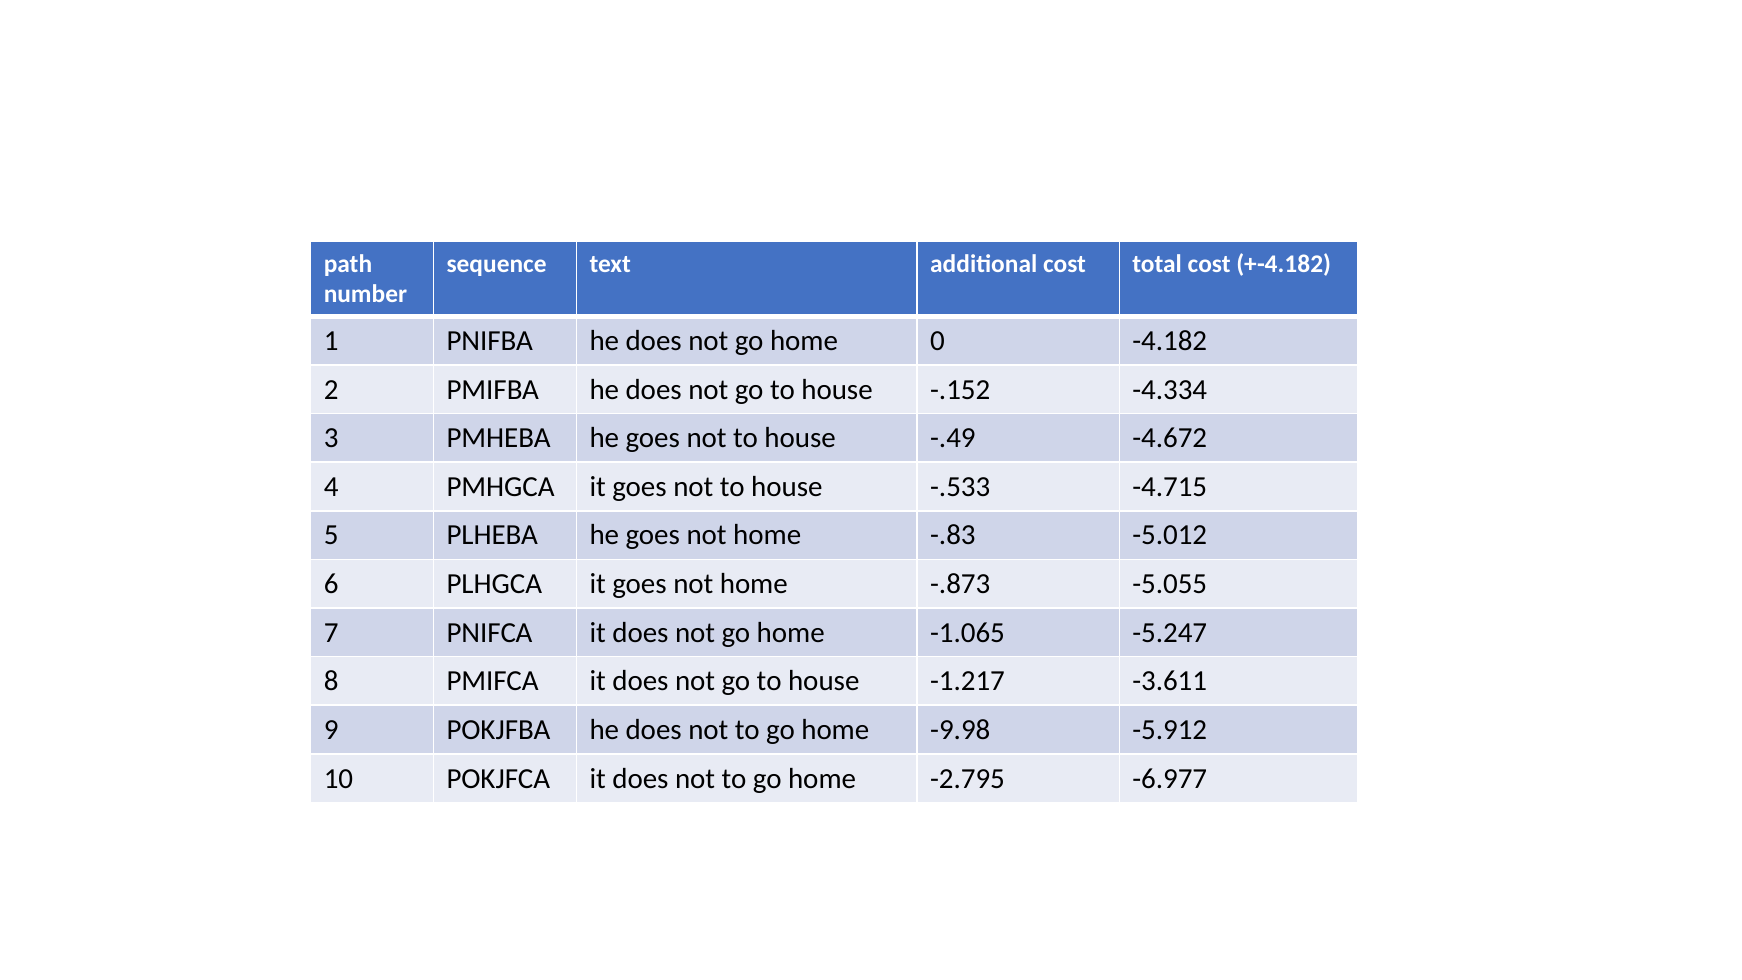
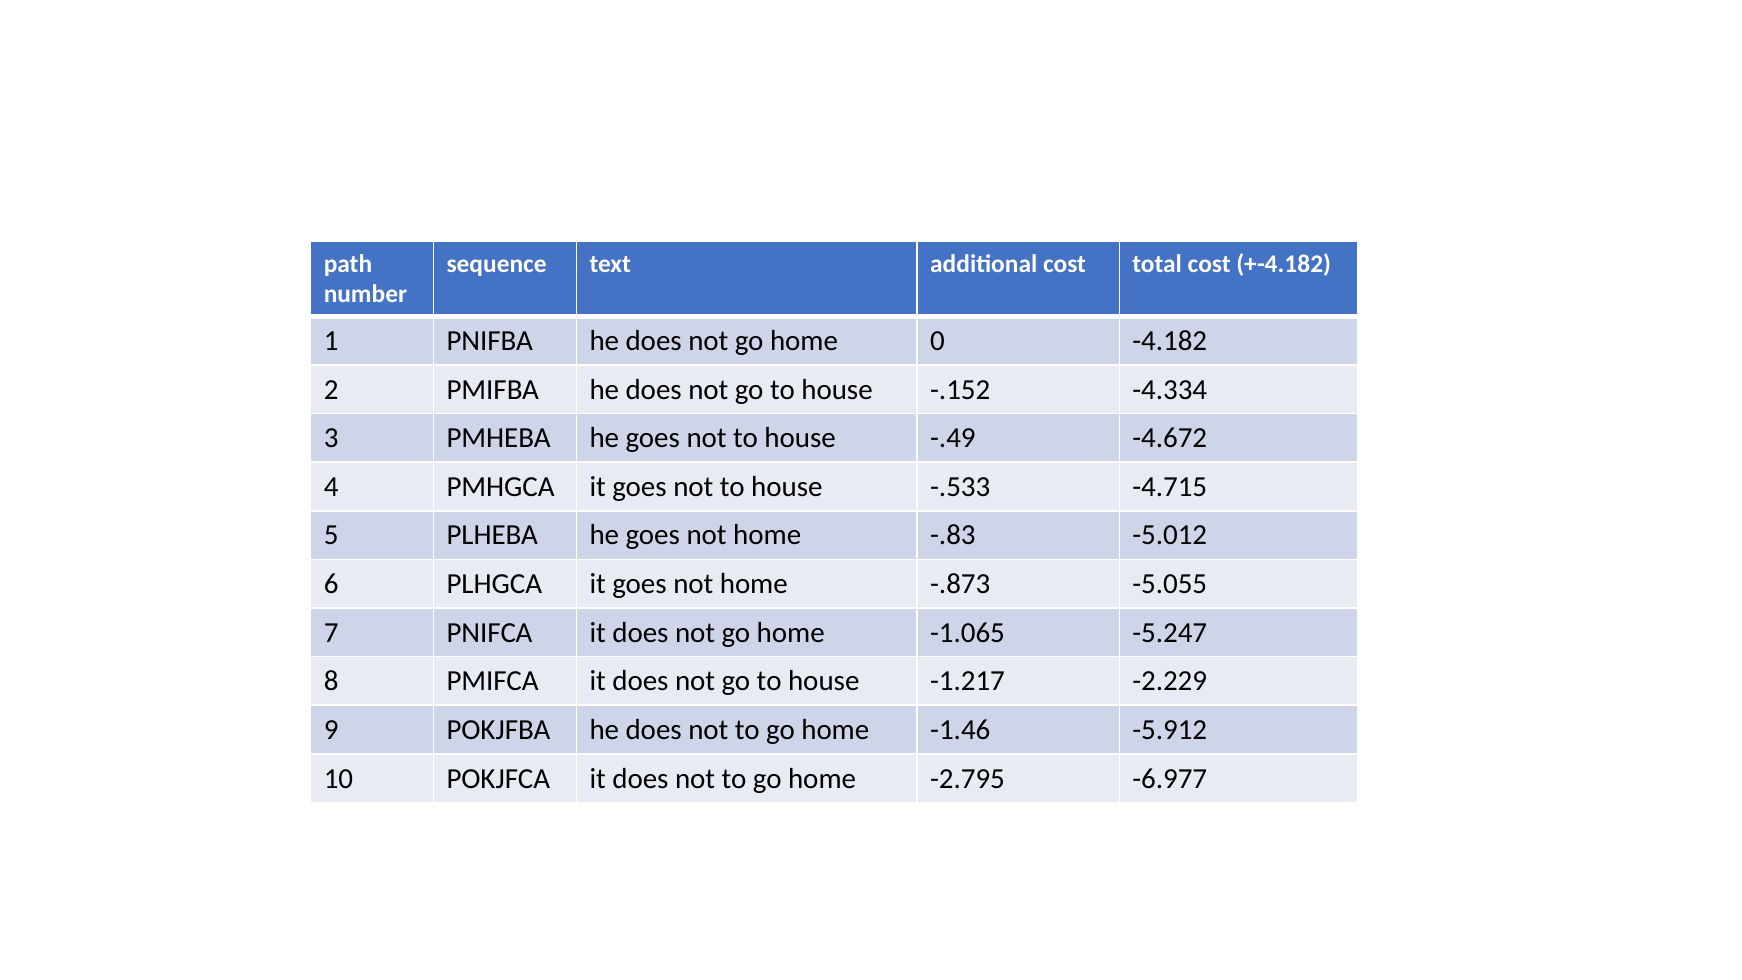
-3.611: -3.611 -> -2.229
-9.98: -9.98 -> -1.46
